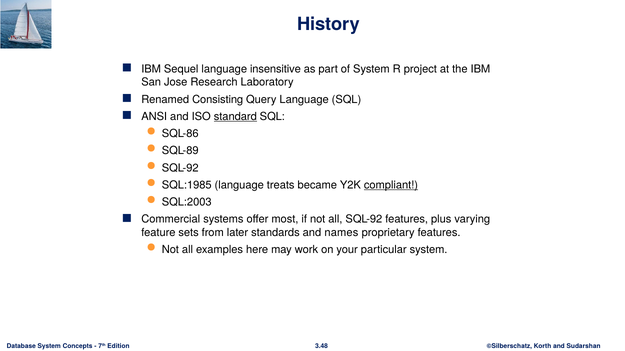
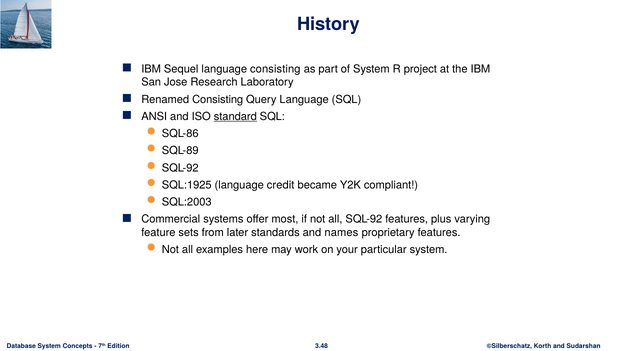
language insensitive: insensitive -> consisting
SQL:1985: SQL:1985 -> SQL:1925
treats: treats -> credit
compliant underline: present -> none
